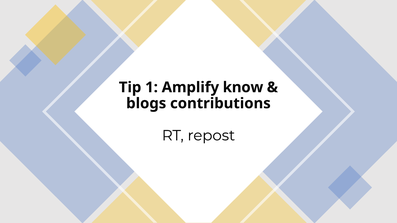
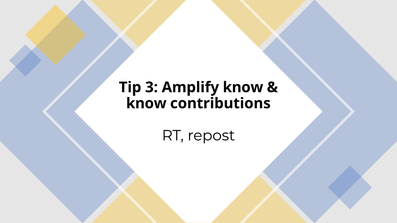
1: 1 -> 3
blogs at (146, 104): blogs -> know
